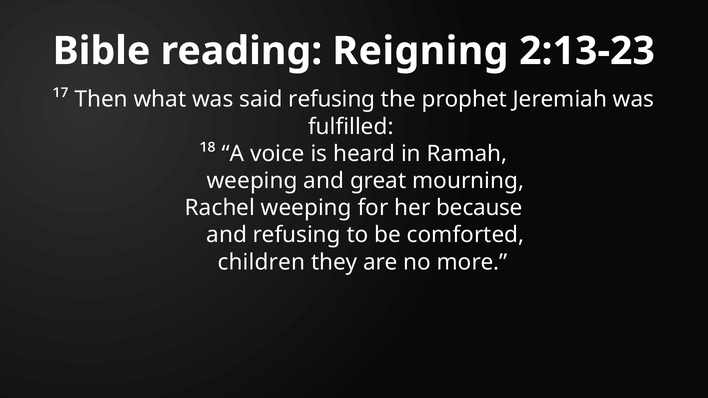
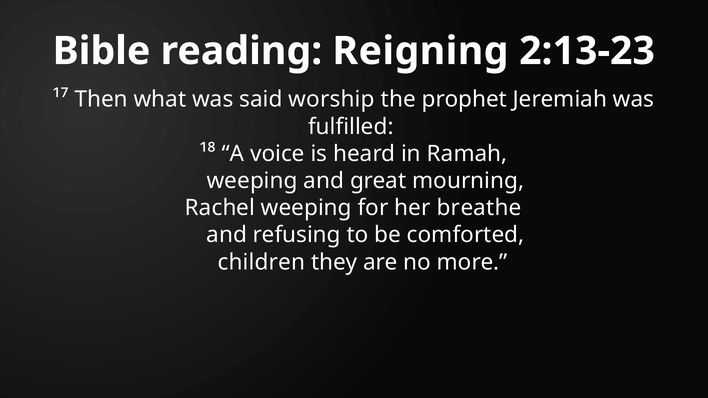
said refusing: refusing -> worship
because: because -> breathe
